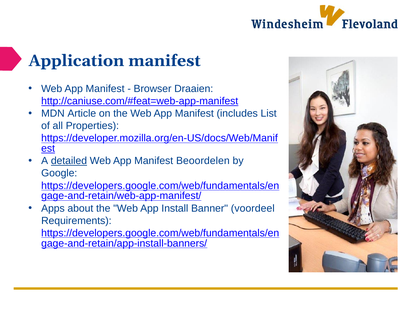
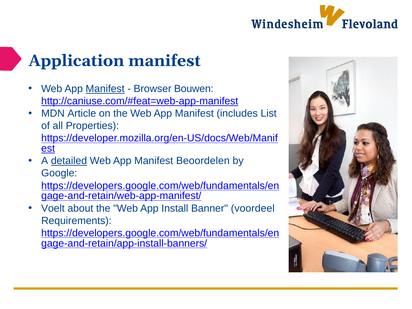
Manifest at (105, 89) underline: none -> present
Draaien: Draaien -> Bouwen
Apps: Apps -> Voelt
